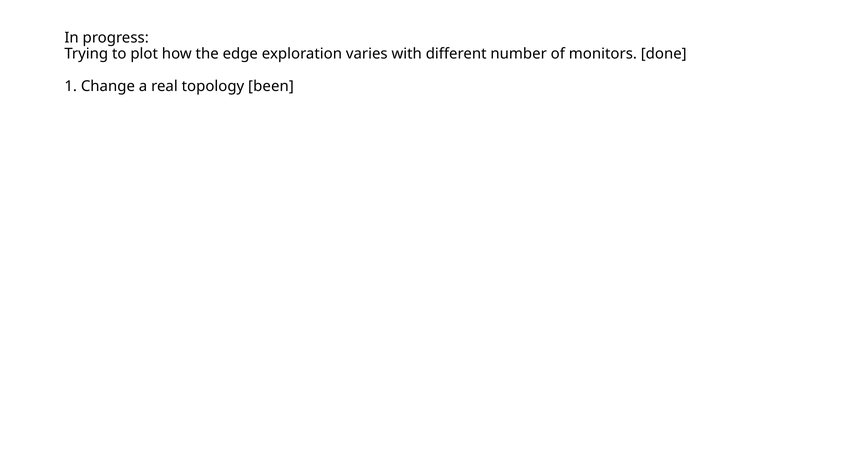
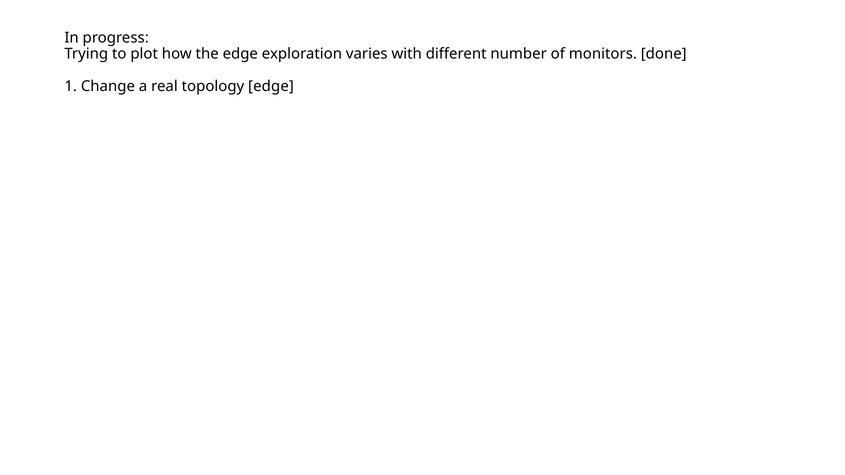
topology been: been -> edge
